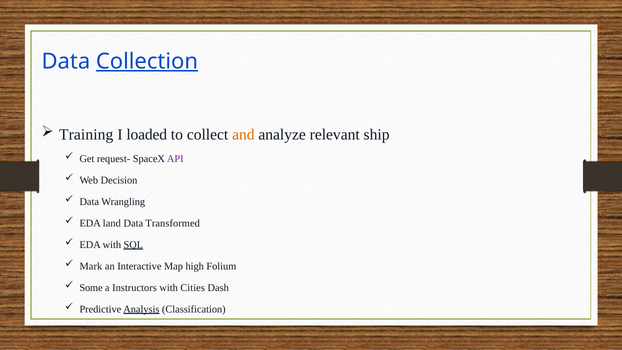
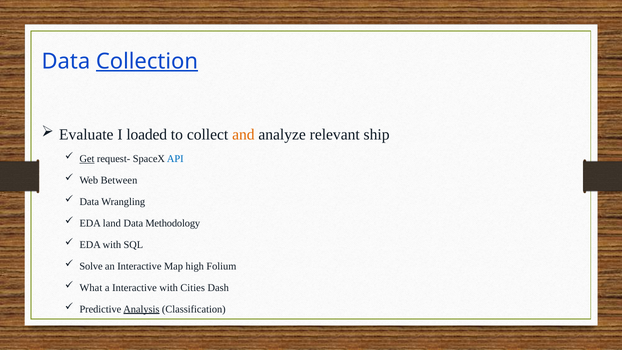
Training: Training -> Evaluate
Get underline: none -> present
API colour: purple -> blue
Decision: Decision -> Between
Transformed: Transformed -> Methodology
SQL underline: present -> none
Mark: Mark -> Solve
Some: Some -> What
a Instructors: Instructors -> Interactive
